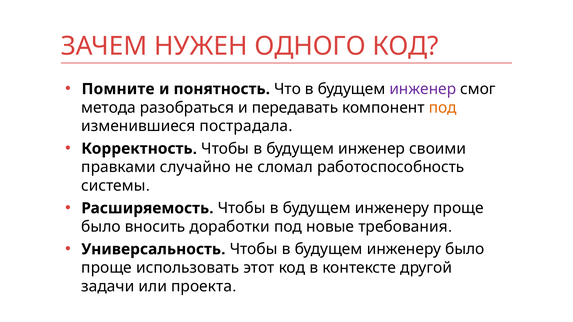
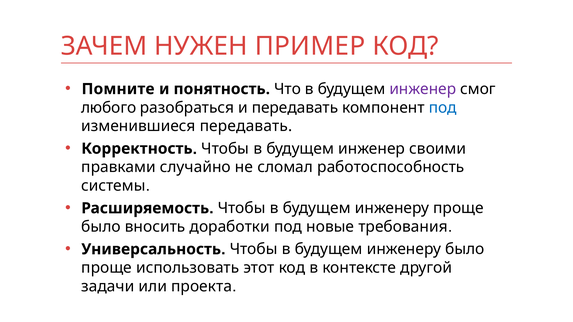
ОДНОГО: ОДНОГО -> ПРИМЕР
метода: метода -> любого
под at (443, 108) colour: orange -> blue
изменившиеся пострадала: пострадала -> передавать
